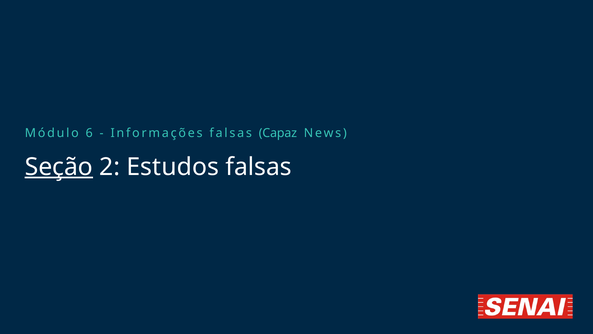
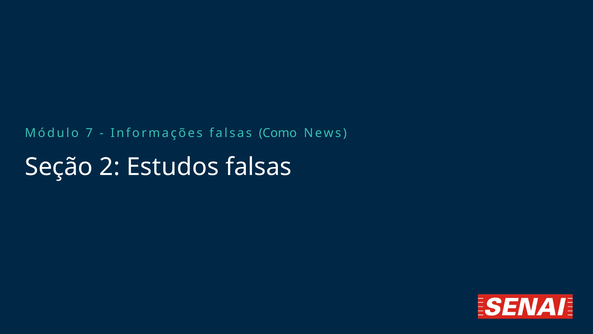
6: 6 -> 7
Capaz: Capaz -> Como
Seção underline: present -> none
